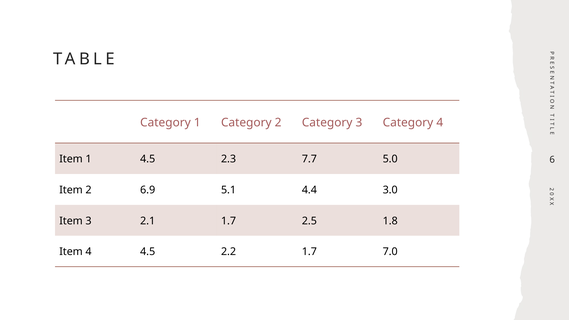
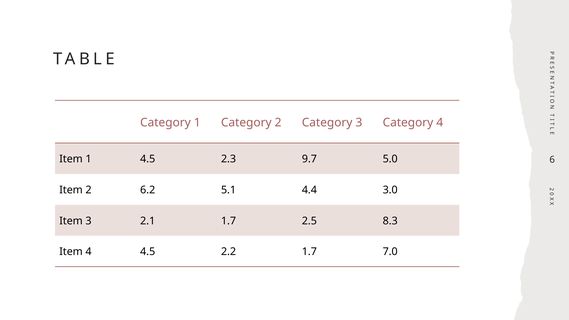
7.7: 7.7 -> 9.7
6.9: 6.9 -> 6.2
1.8: 1.8 -> 8.3
